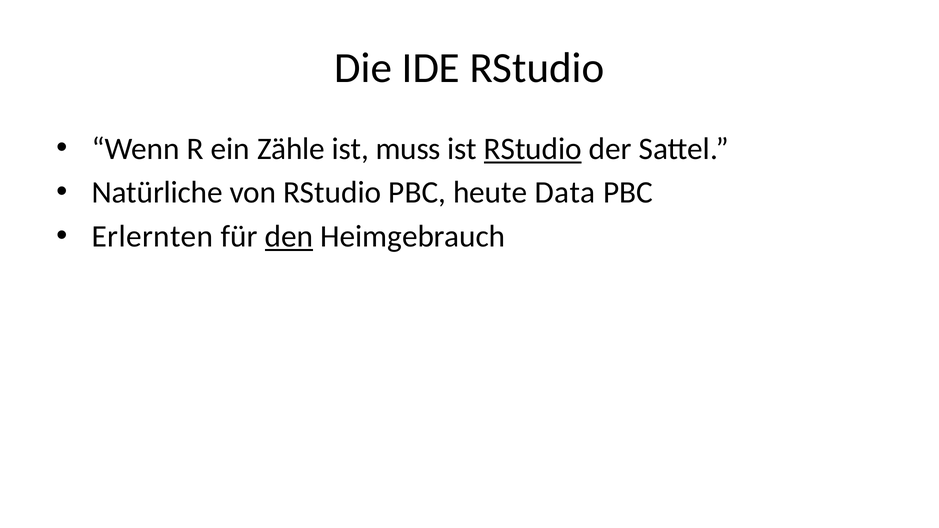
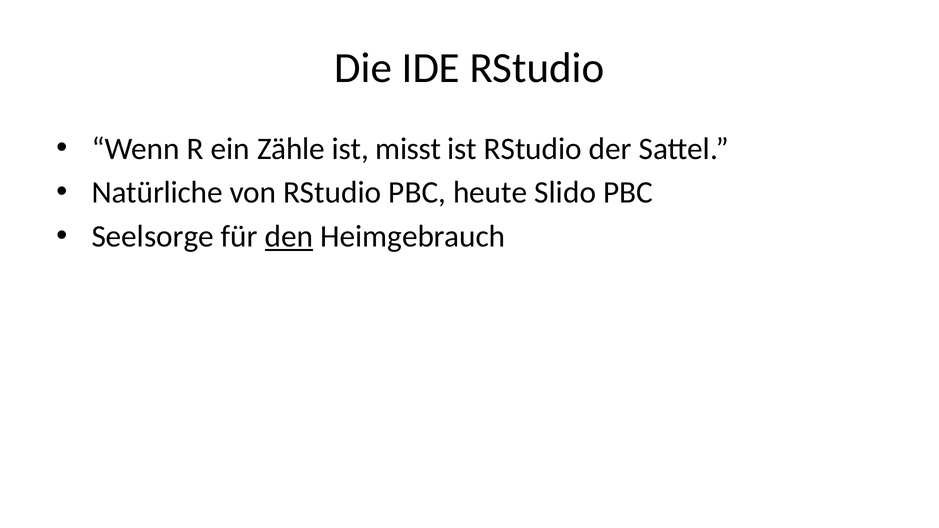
muss: muss -> misst
RStudio at (533, 149) underline: present -> none
Data: Data -> Slido
Erlernten: Erlernten -> Seelsorge
